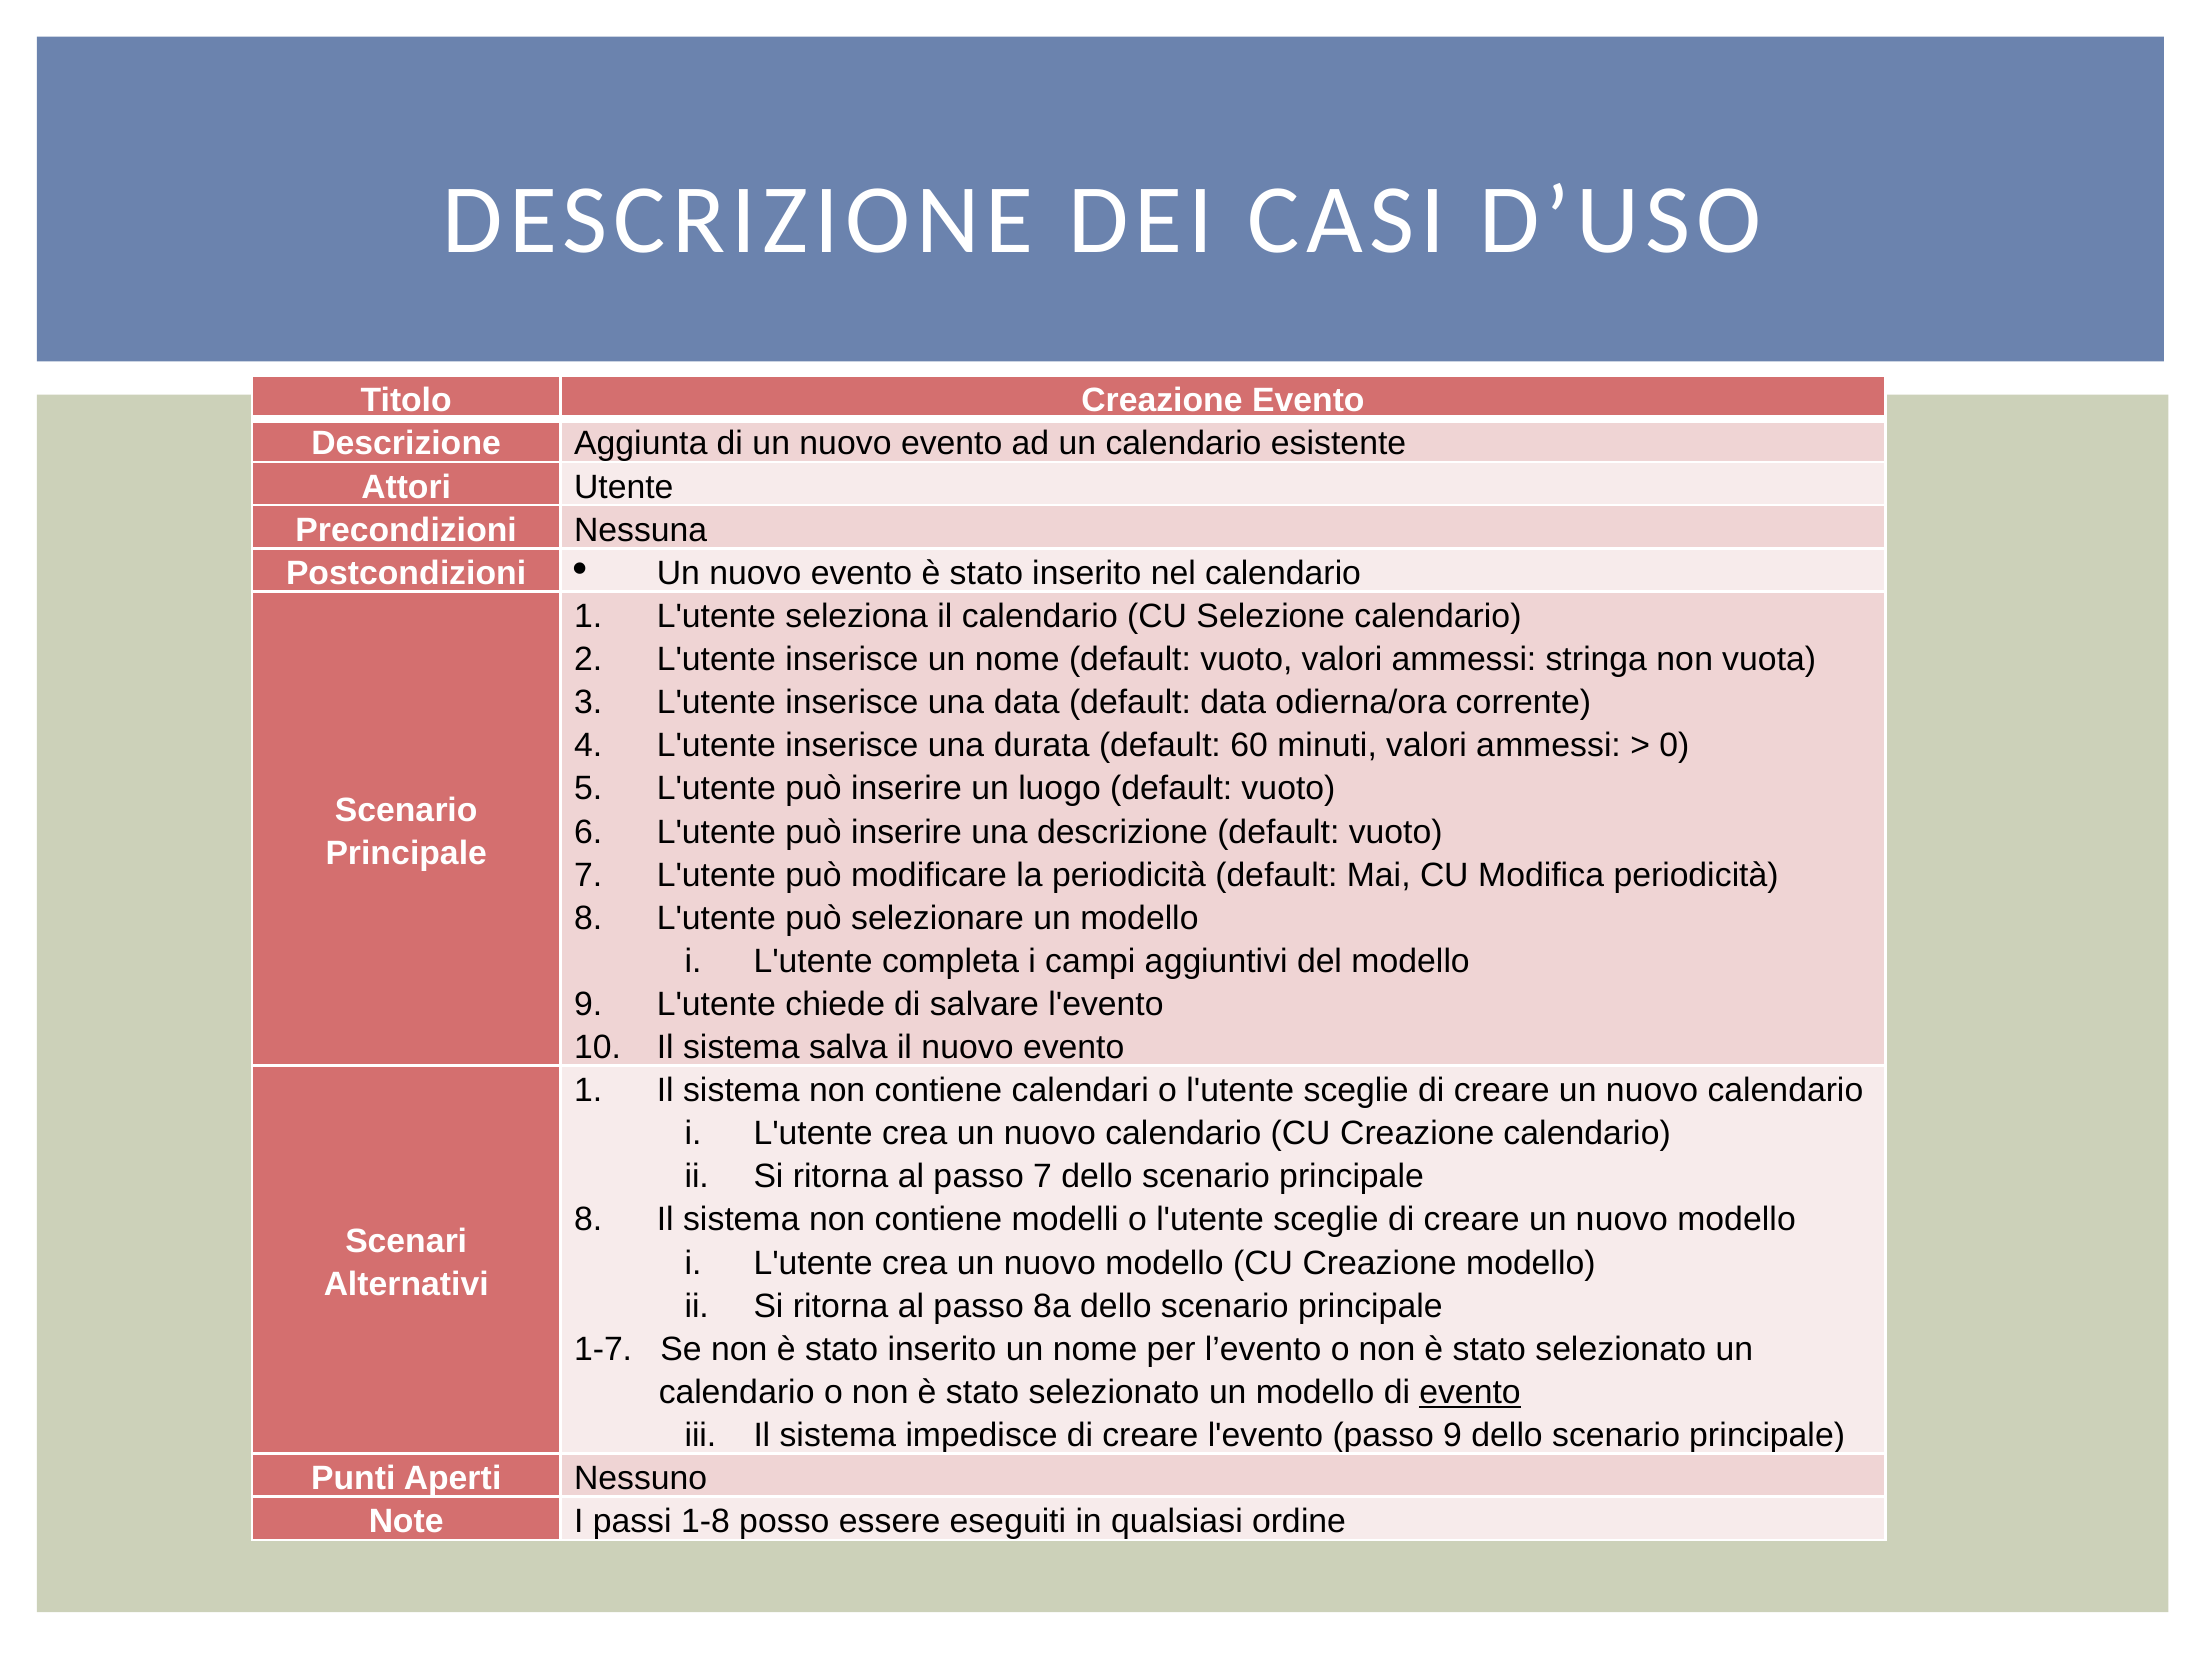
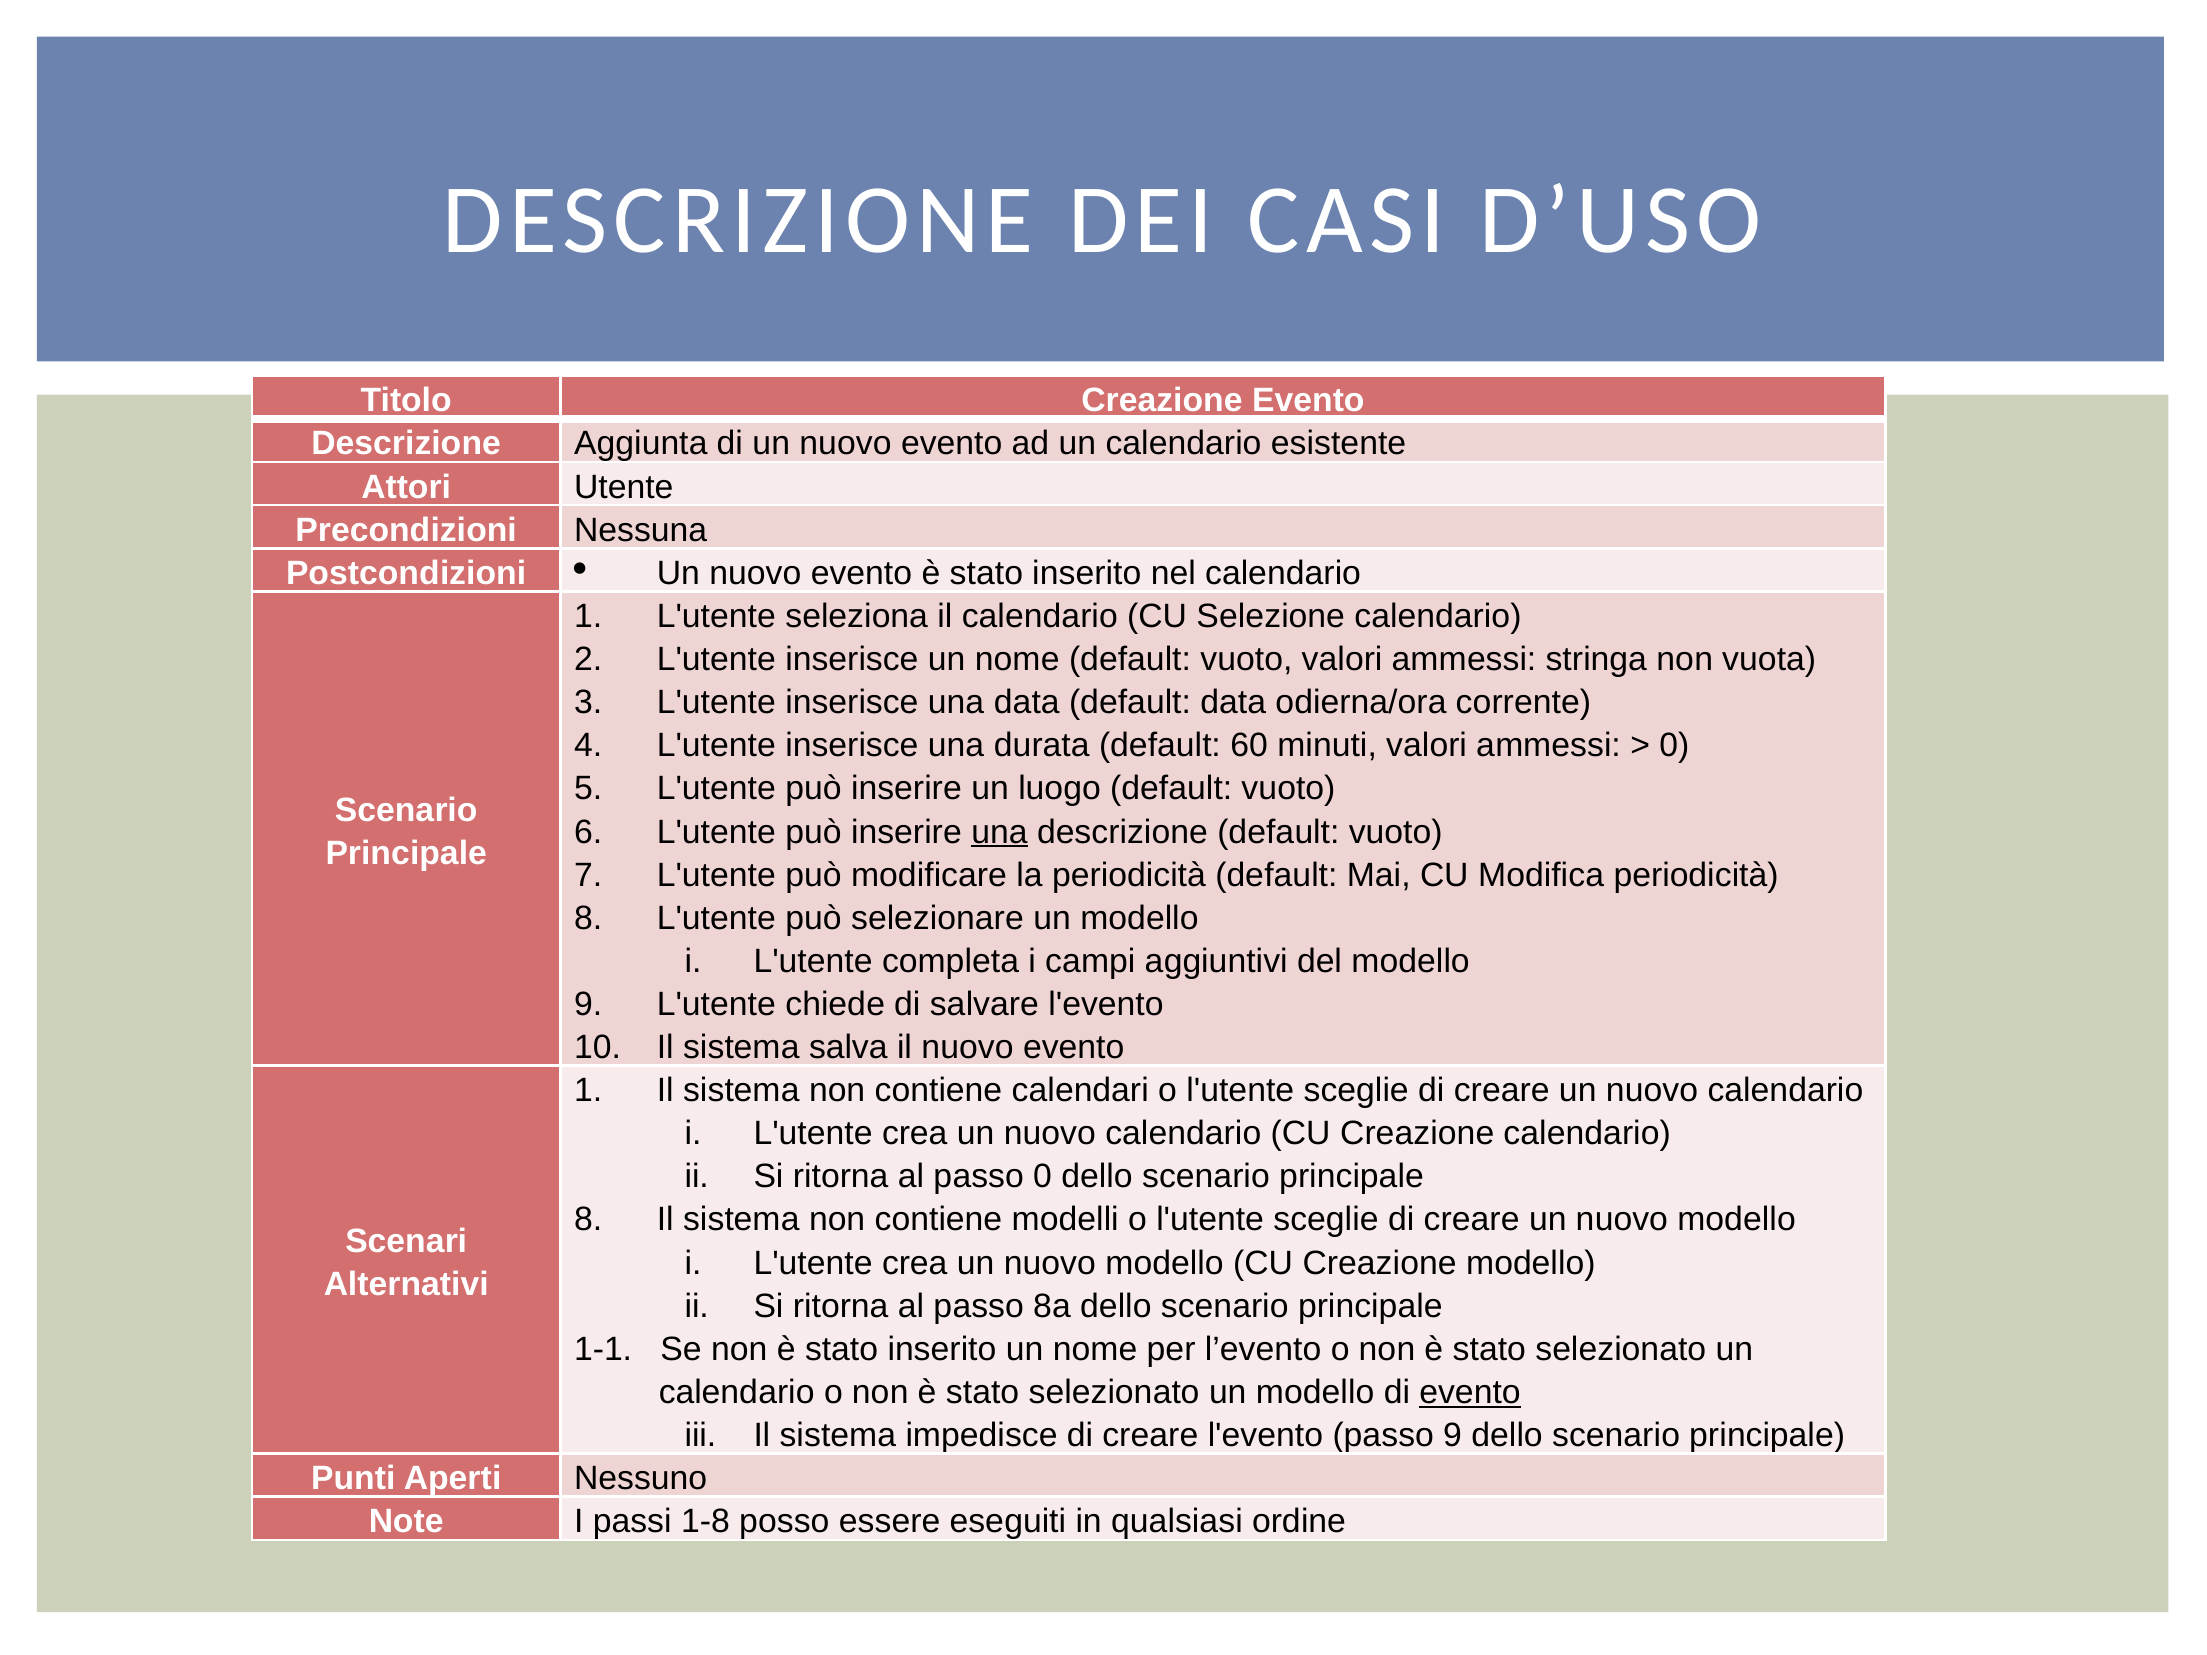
una at (999, 832) underline: none -> present
passo 7: 7 -> 0
1-7: 1-7 -> 1-1
